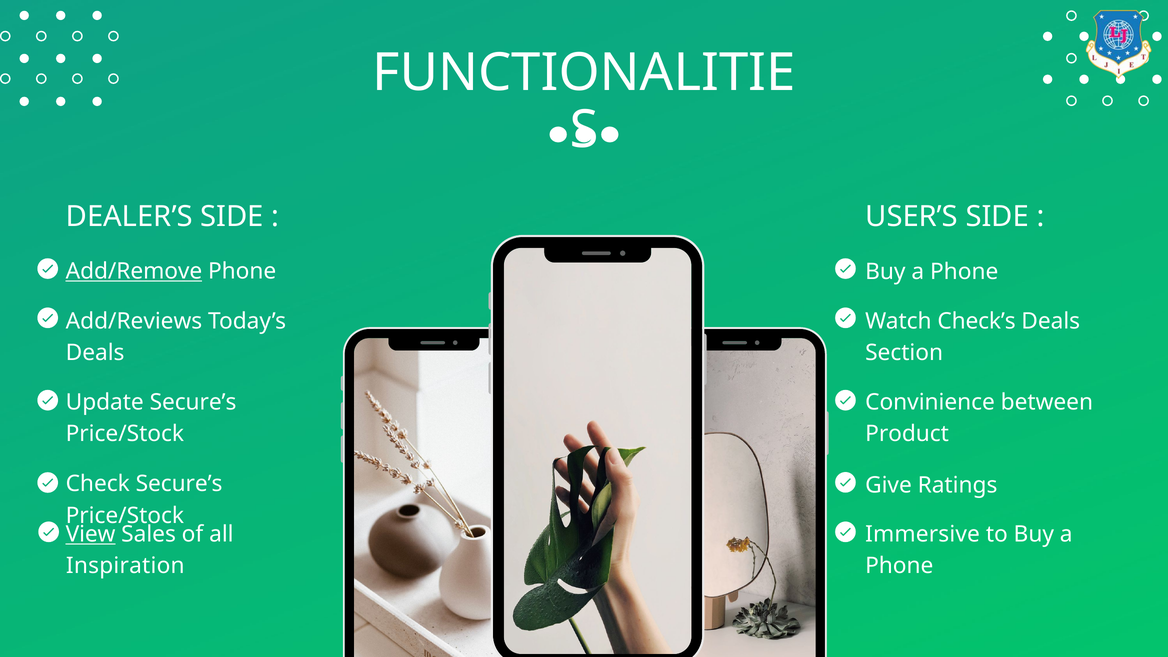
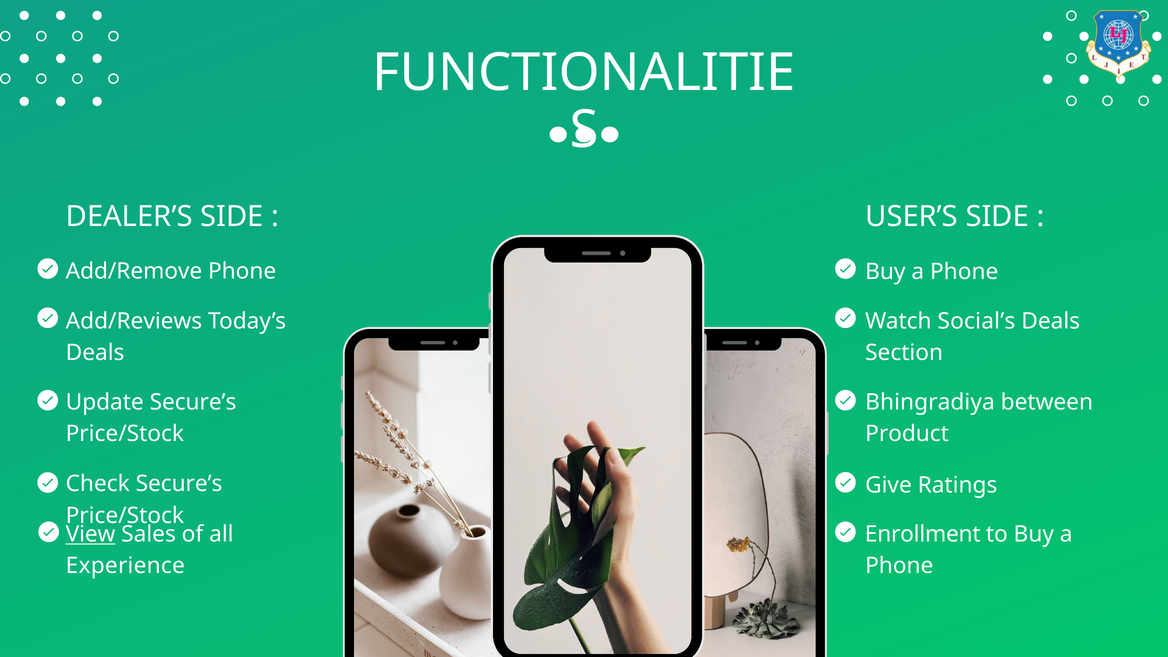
Add/Remove underline: present -> none
Check’s: Check’s -> Social’s
Convinience: Convinience -> Bhingradiya
Immersive: Immersive -> Enrollment
Inspiration: Inspiration -> Experience
